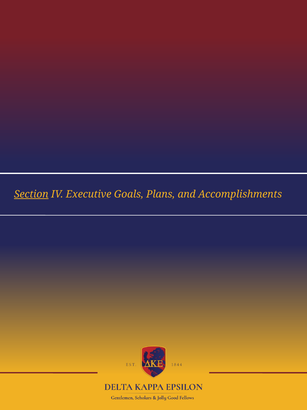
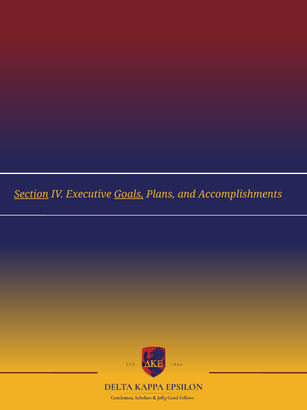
Goals underline: none -> present
